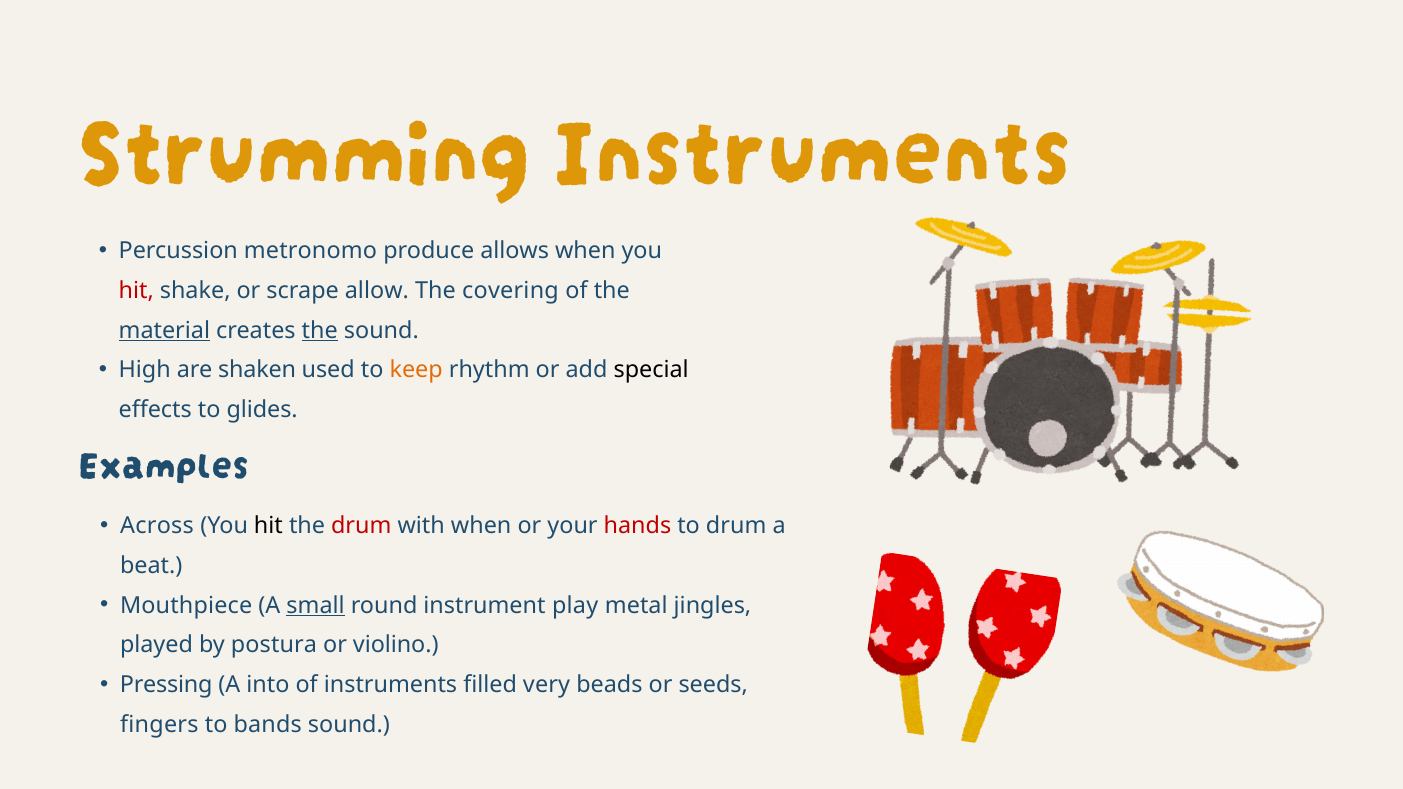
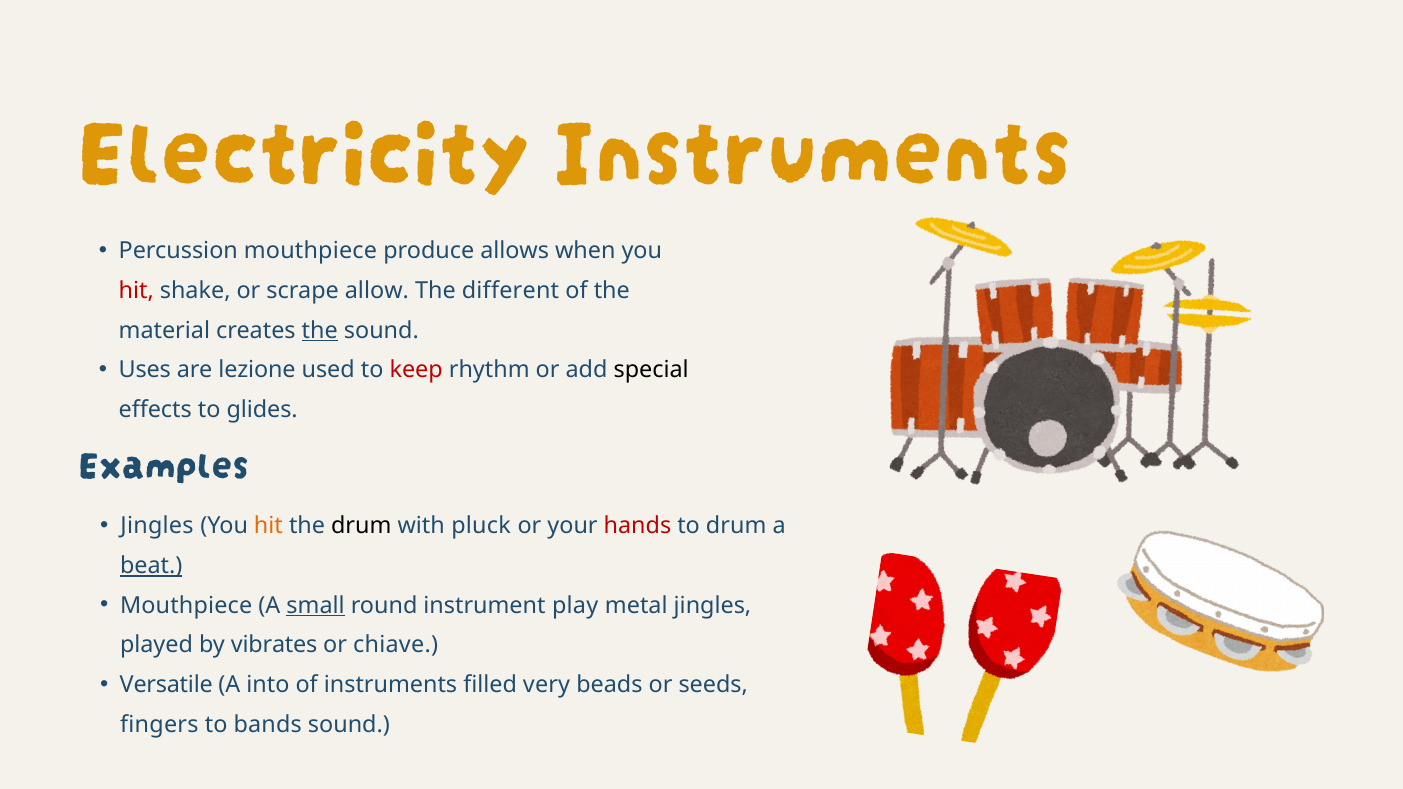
Strumming: Strumming -> Electricity
Percussion metronomo: metronomo -> mouthpiece
covering: covering -> different
material underline: present -> none
High: High -> Uses
shaken: shaken -> lezione
keep colour: orange -> red
Across at (157, 526): Across -> Jingles
hit at (268, 526) colour: black -> orange
drum at (361, 526) colour: red -> black
with when: when -> pluck
beat underline: none -> present
postura: postura -> vibrates
violino: violino -> chiave
Pressing: Pressing -> Versatile
